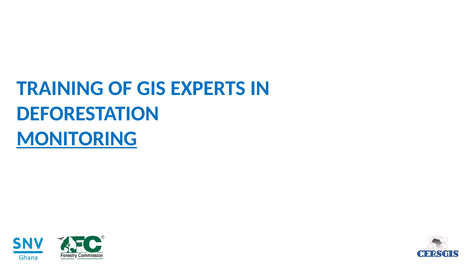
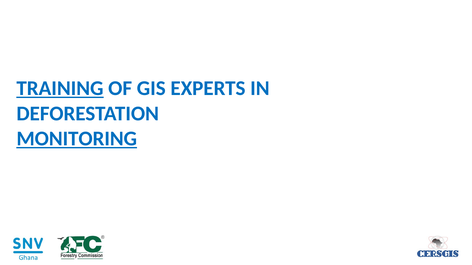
TRAINING underline: none -> present
